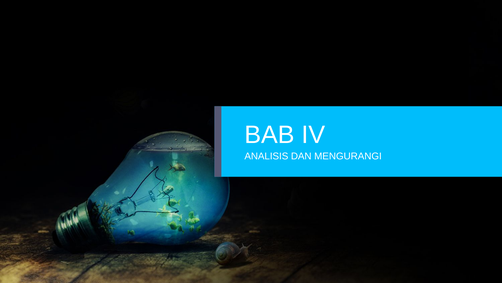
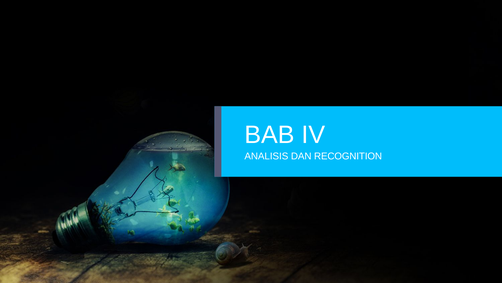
MENGURANGI: MENGURANGI -> RECOGNITION
